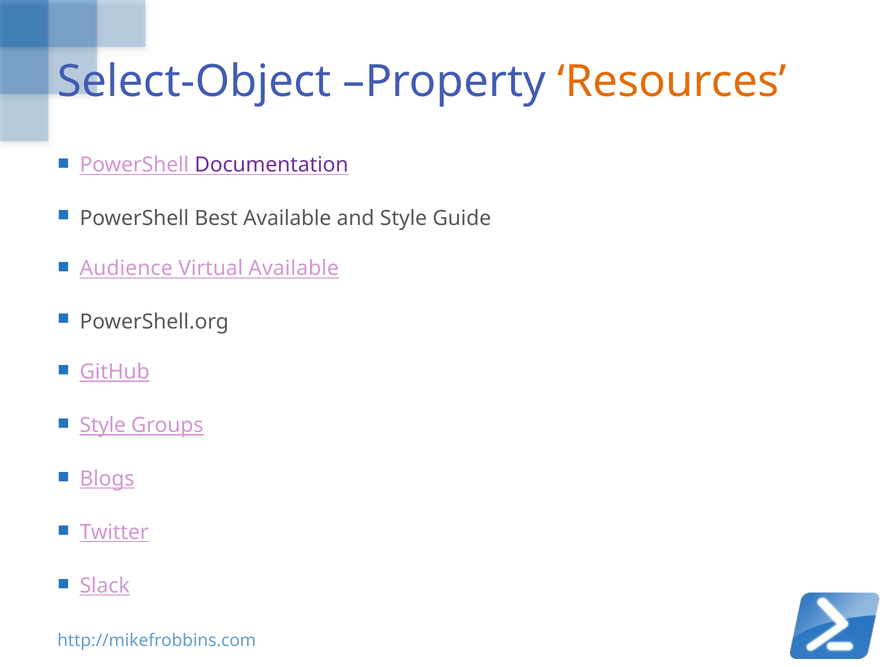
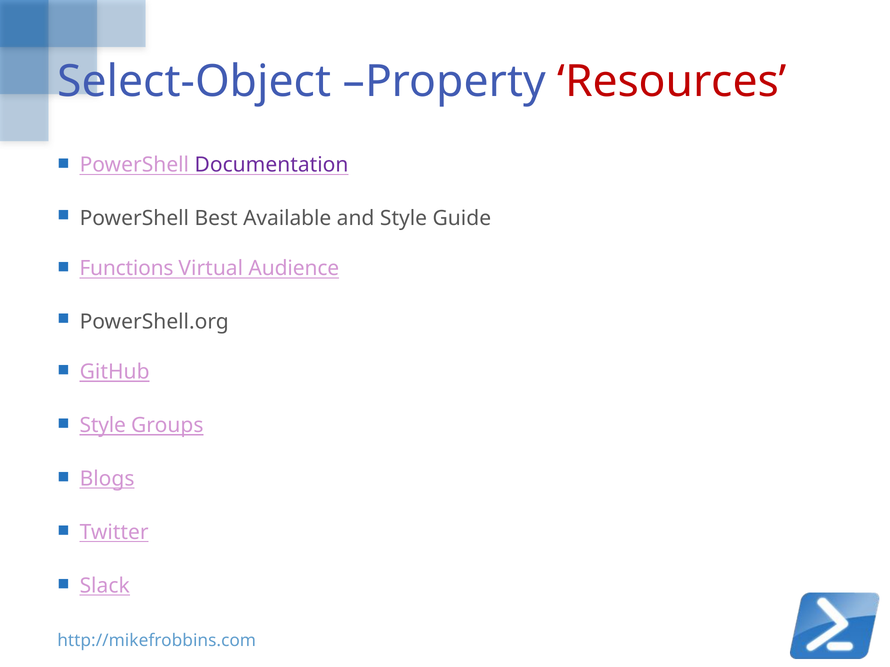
Resources colour: orange -> red
Audience: Audience -> Functions
Virtual Available: Available -> Audience
